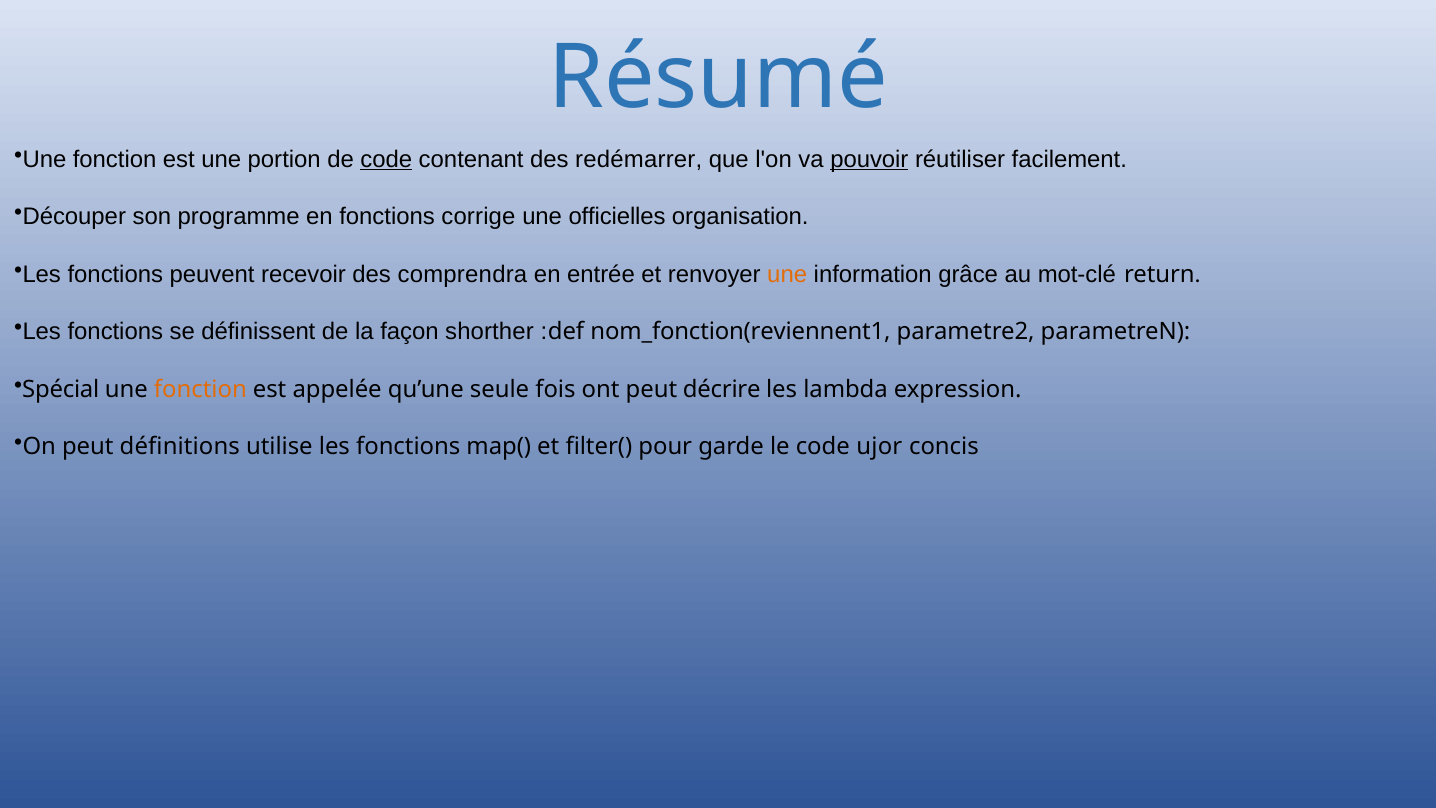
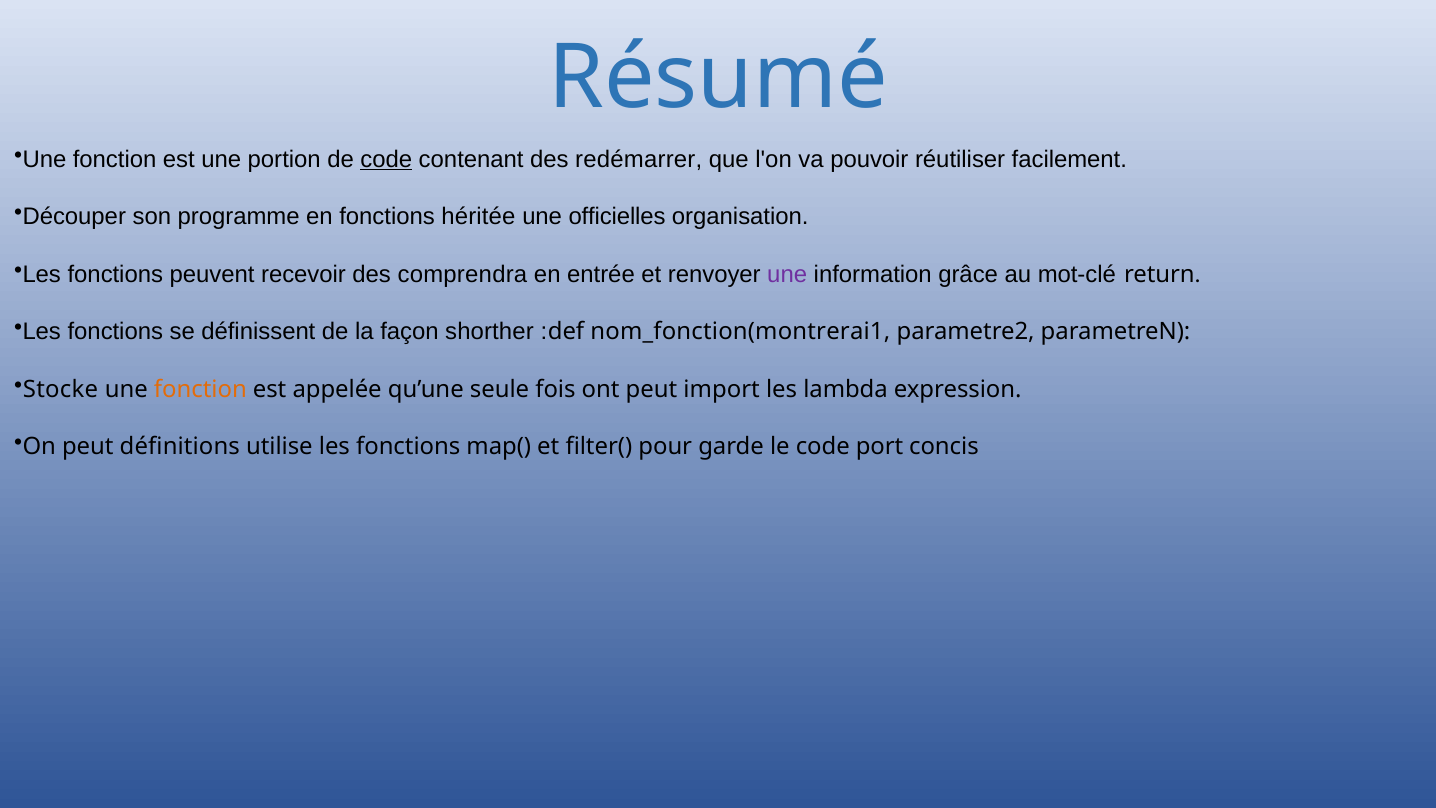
pouvoir underline: present -> none
corrige: corrige -> héritée
une at (787, 274) colour: orange -> purple
nom_fonction(reviennent1: nom_fonction(reviennent1 -> nom_fonction(montrerai1
Spécial: Spécial -> Stocke
décrire: décrire -> import
ujor: ujor -> port
